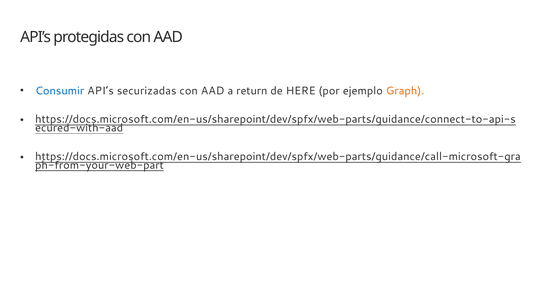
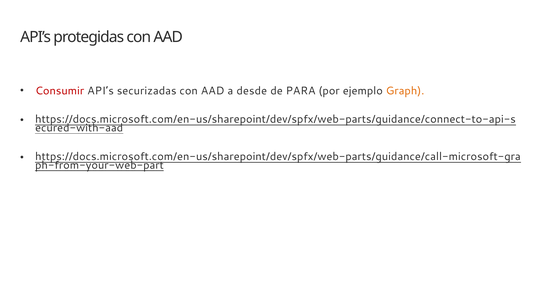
Consumir colour: blue -> red
return: return -> desde
HERE: HERE -> PARA
